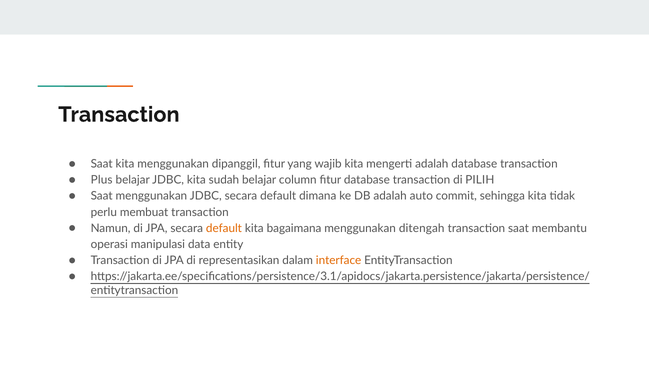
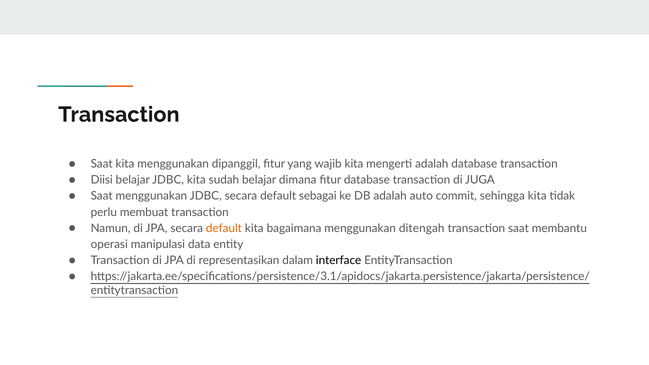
Plus: Plus -> Diisi
column: column -> dimana
PILIH: PILIH -> JUGA
dimana: dimana -> sebagai
interface colour: orange -> black
